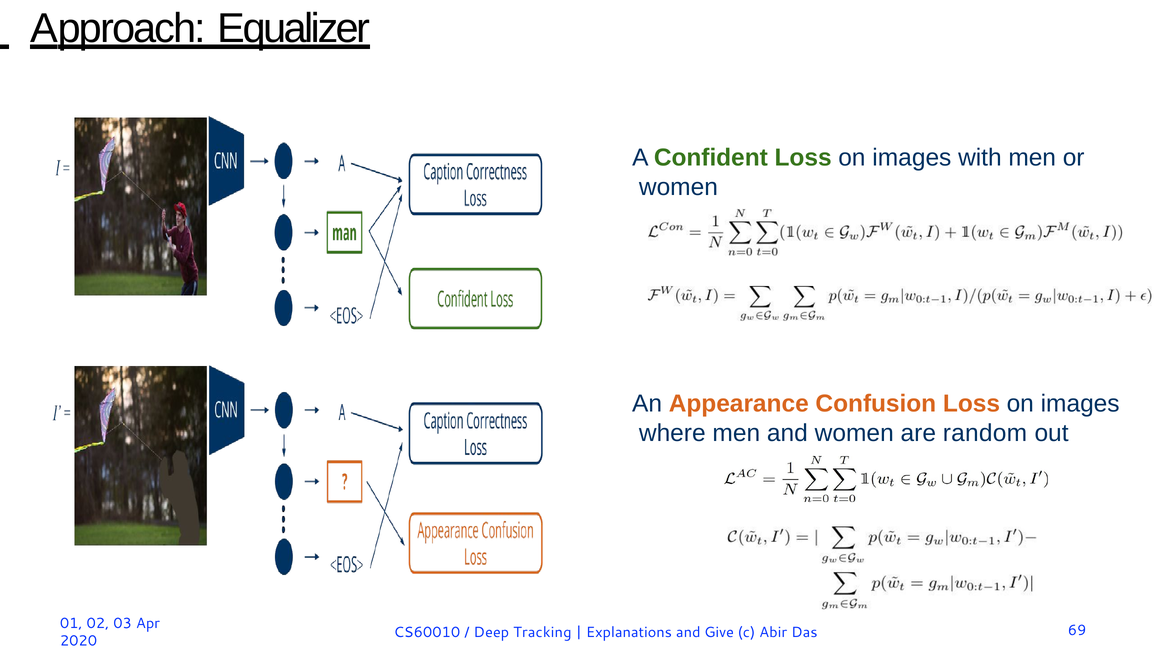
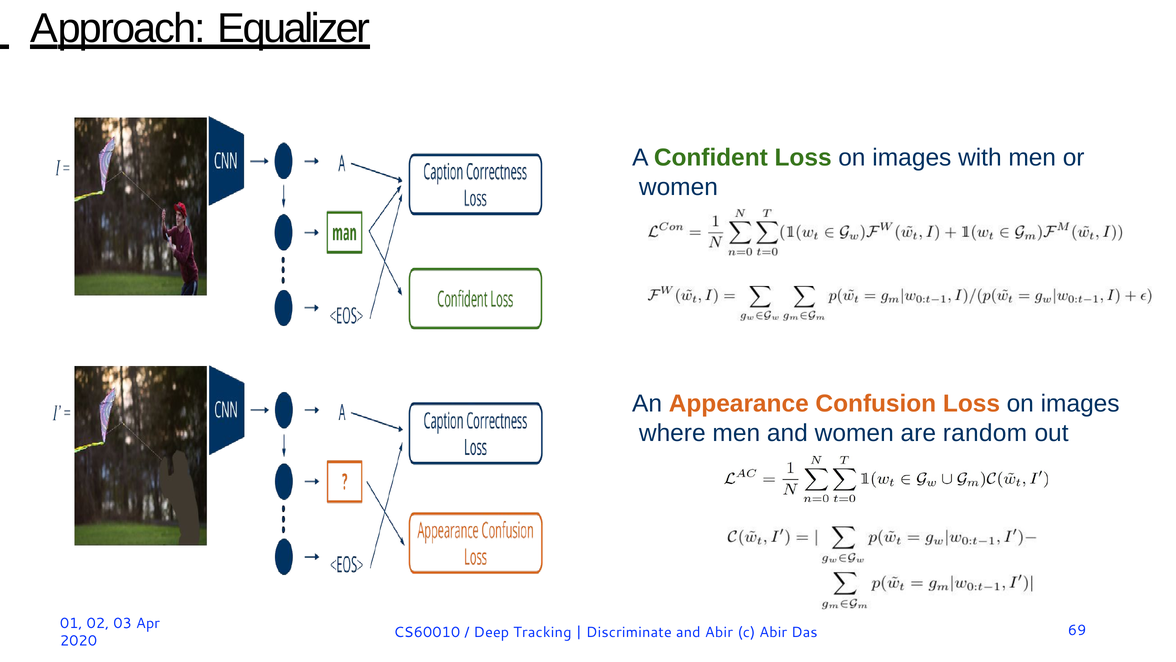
Explanations: Explanations -> Discriminate
and Give: Give -> Abir
